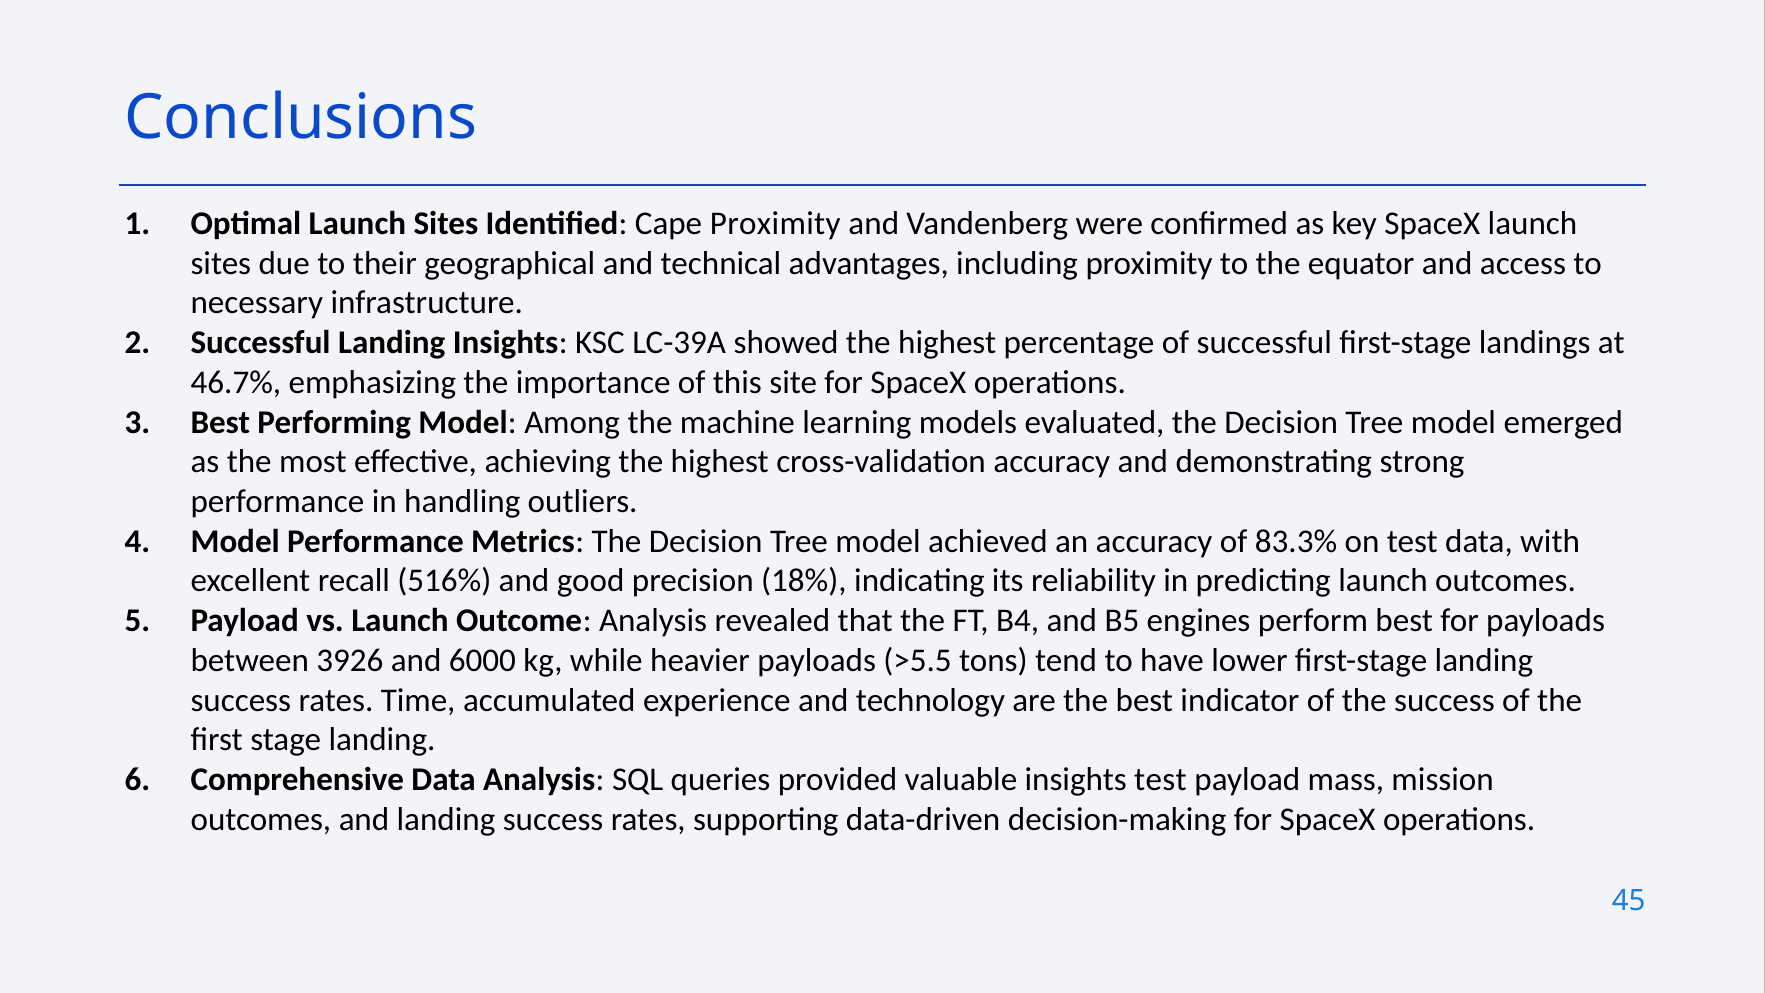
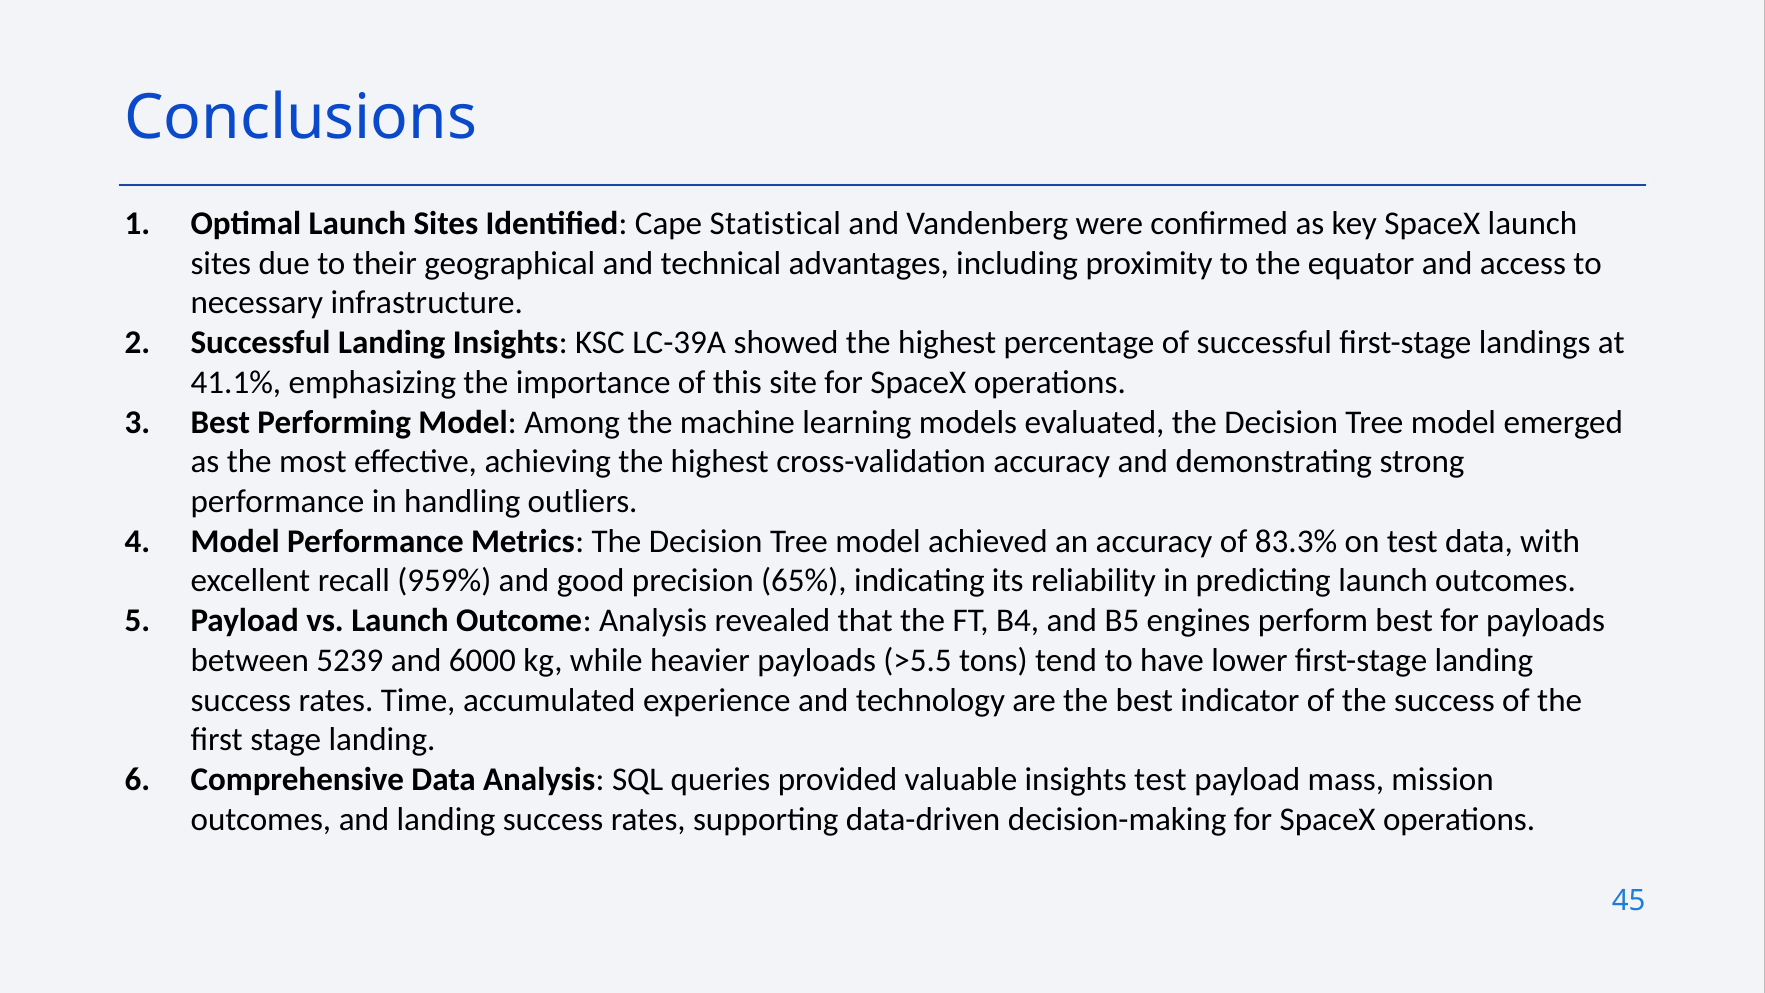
Cape Proximity: Proximity -> Statistical
46.7%: 46.7% -> 41.1%
516%: 516% -> 959%
18%: 18% -> 65%
3926: 3926 -> 5239
